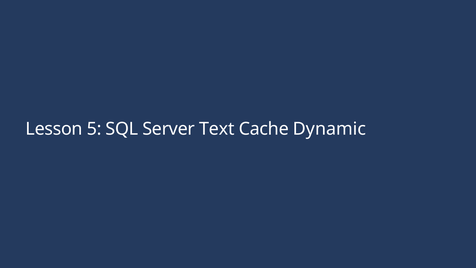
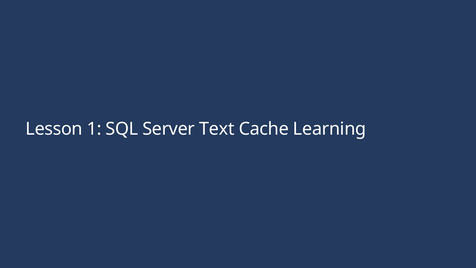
5: 5 -> 1
Dynamic: Dynamic -> Learning
